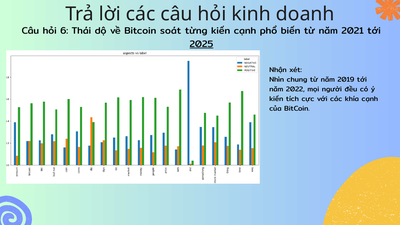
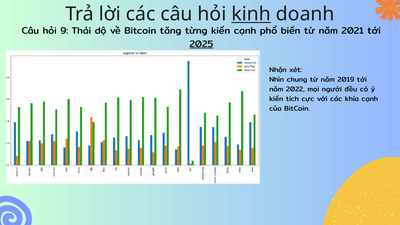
kinh underline: none -> present
6: 6 -> 9
soát: soát -> tăng
